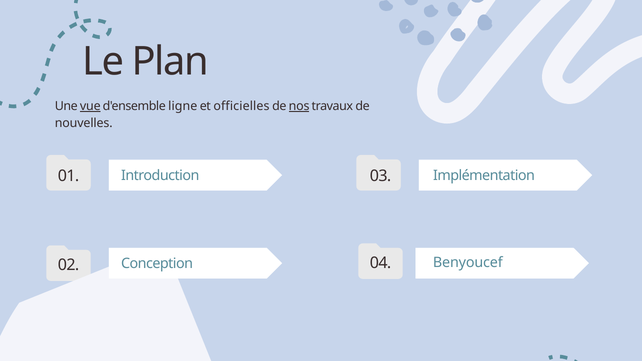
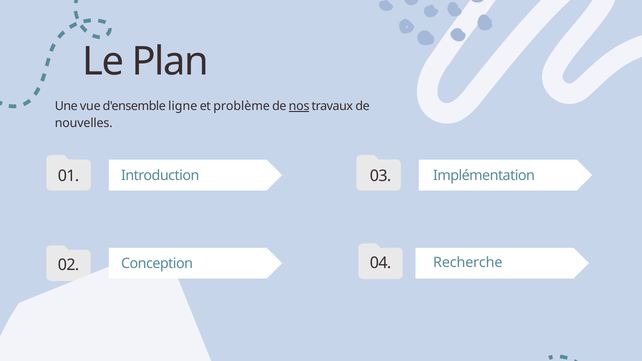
vue underline: present -> none
officielles: officielles -> problème
Benyoucef: Benyoucef -> Recherche
